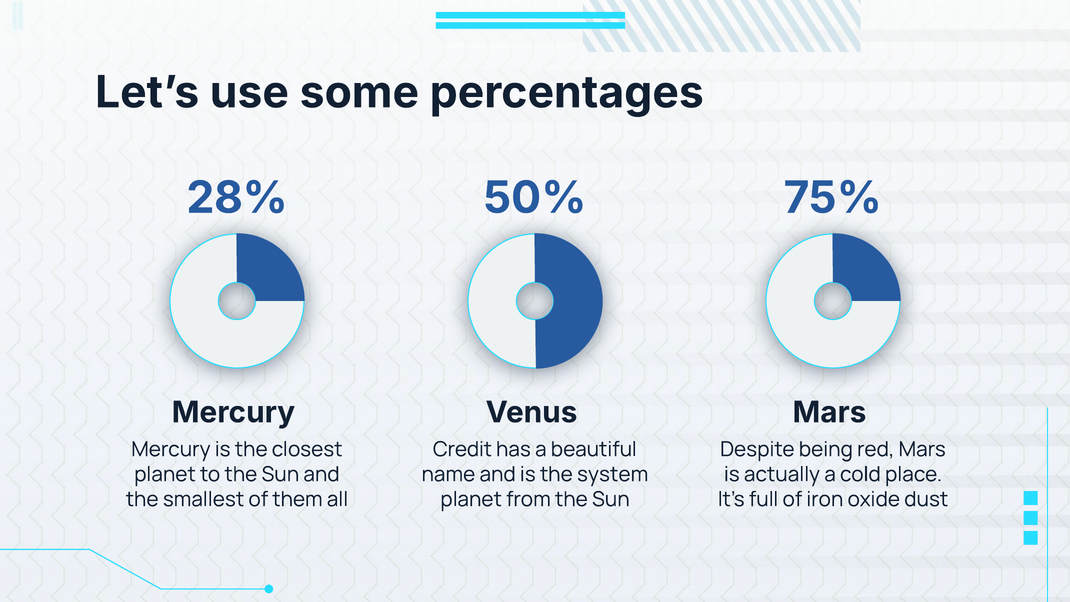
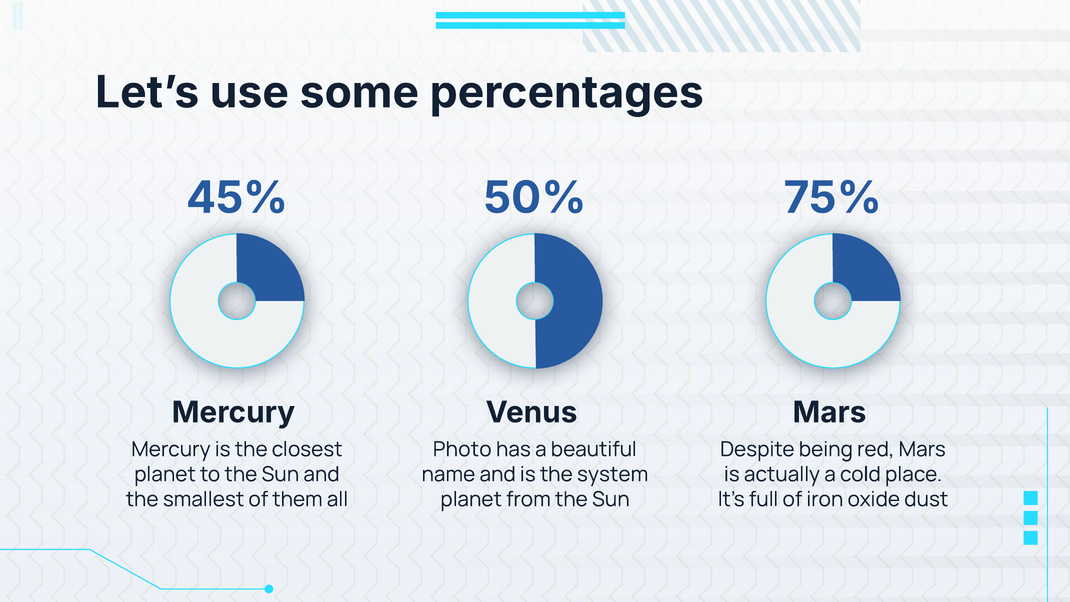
28%: 28% -> 45%
Credit: Credit -> Photo
